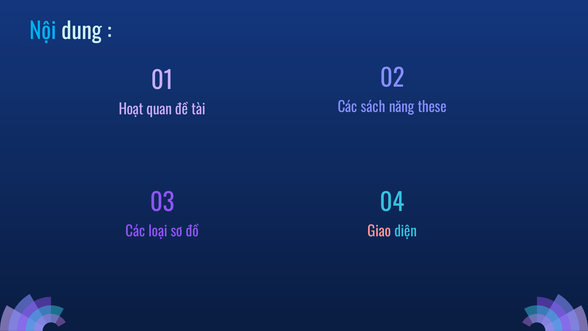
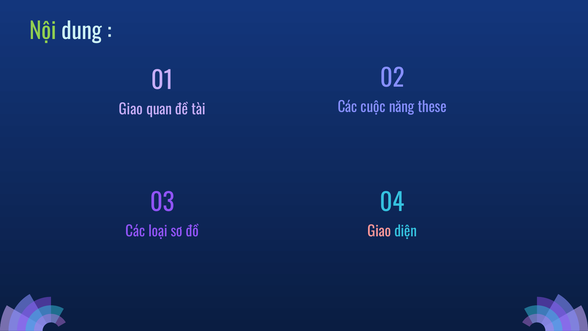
Nội colour: light blue -> light green
sách: sách -> cuộc
Hoạt at (131, 110): Hoạt -> Giao
